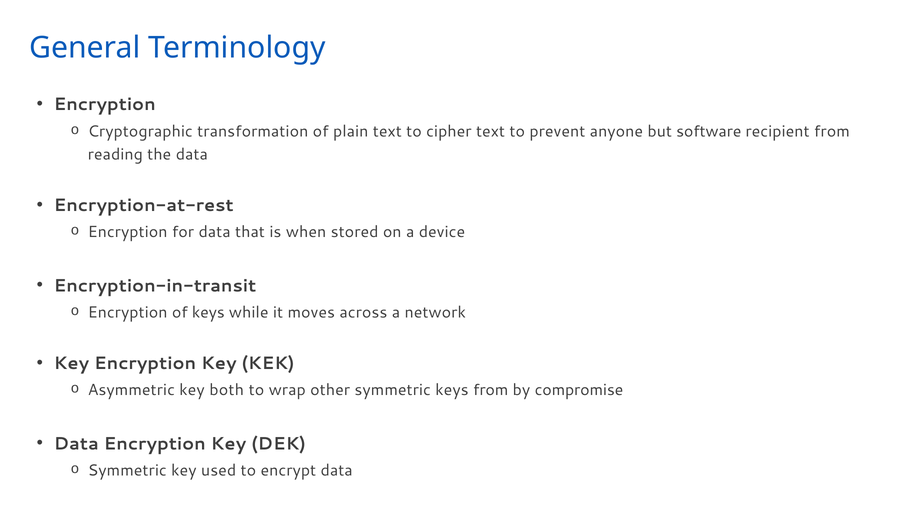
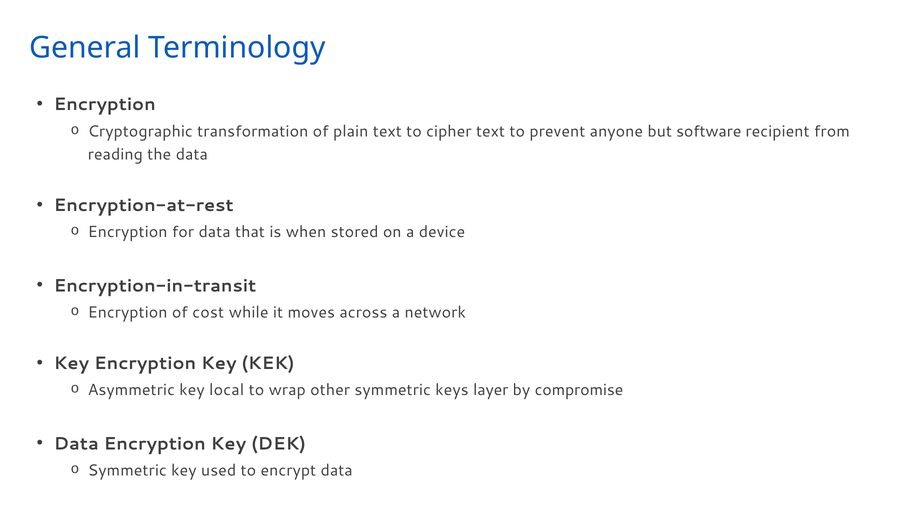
of keys: keys -> cost
both: both -> local
keys from: from -> layer
